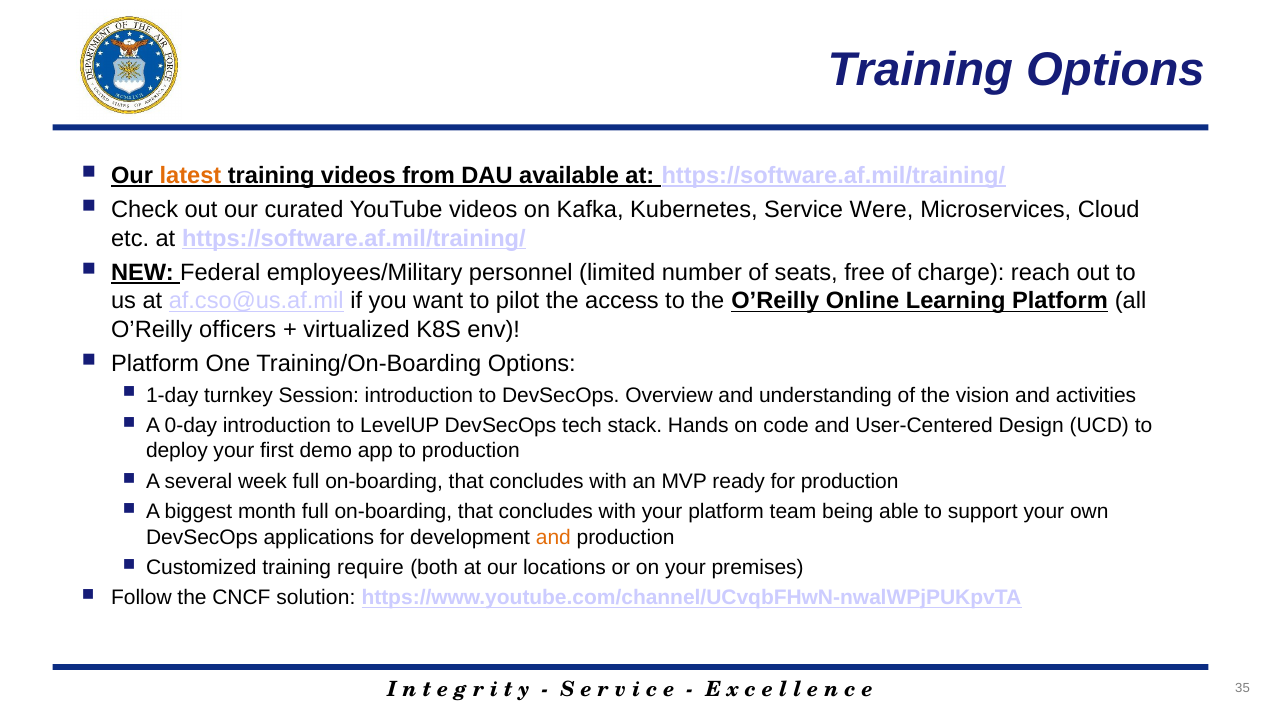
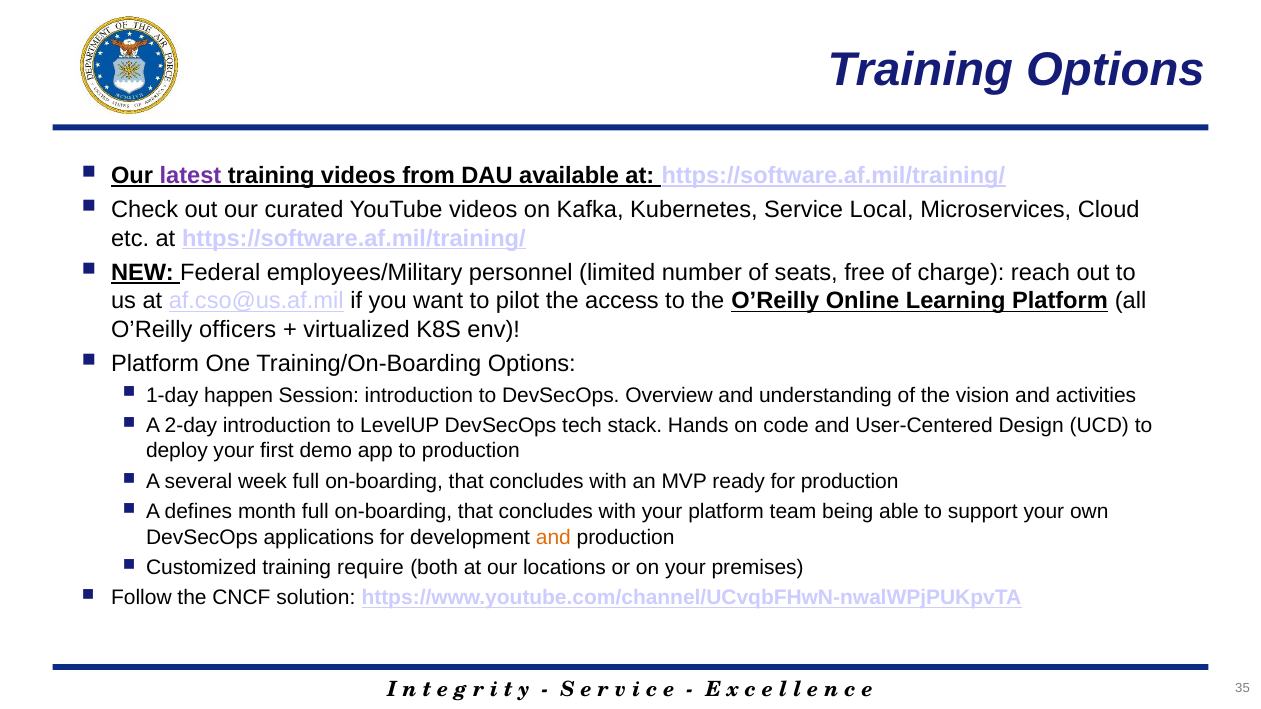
latest colour: orange -> purple
Were: Were -> Local
turnkey: turnkey -> happen
0-day: 0-day -> 2-day
biggest: biggest -> defines
